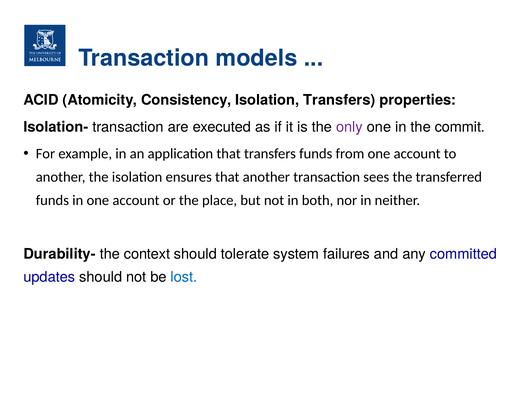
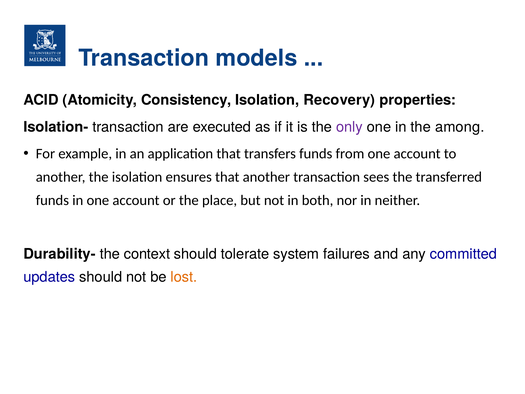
Isolation Transfers: Transfers -> Recovery
commit: commit -> among
lost colour: blue -> orange
